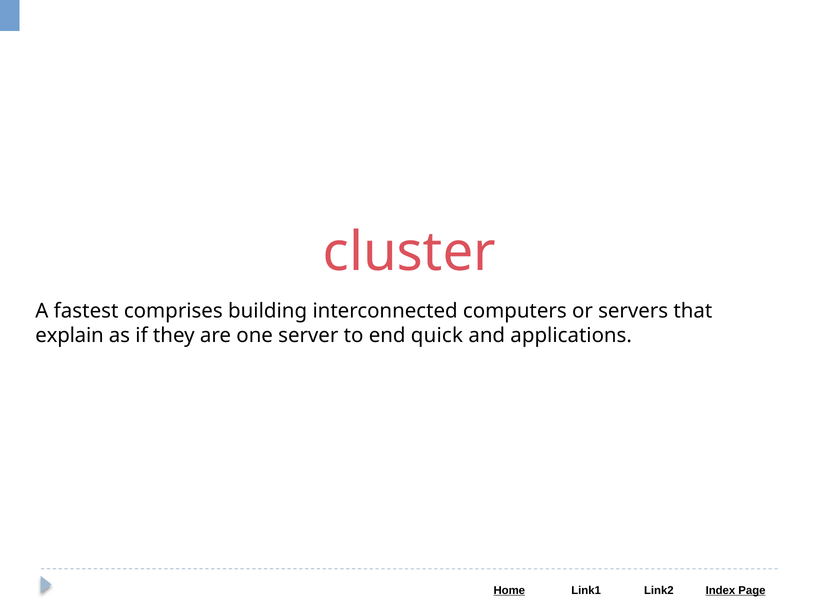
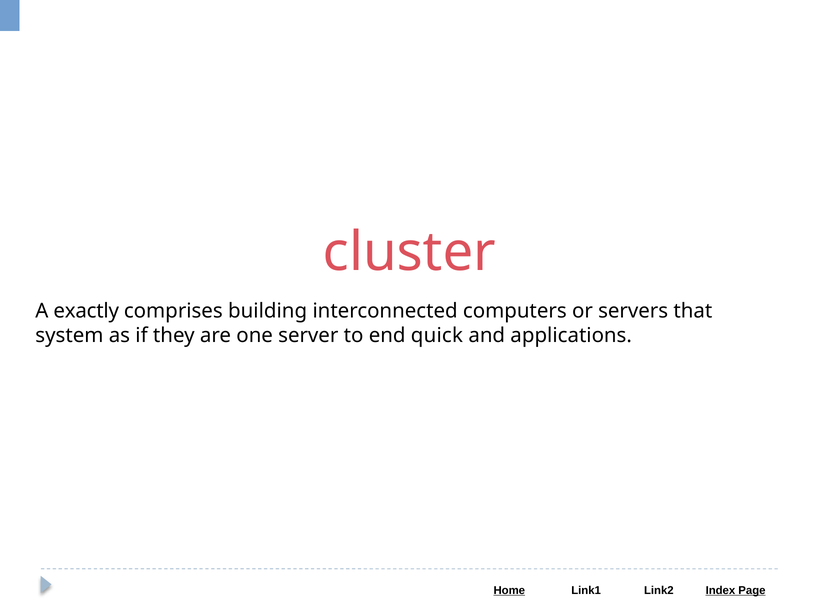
fastest: fastest -> exactly
explain: explain -> system
